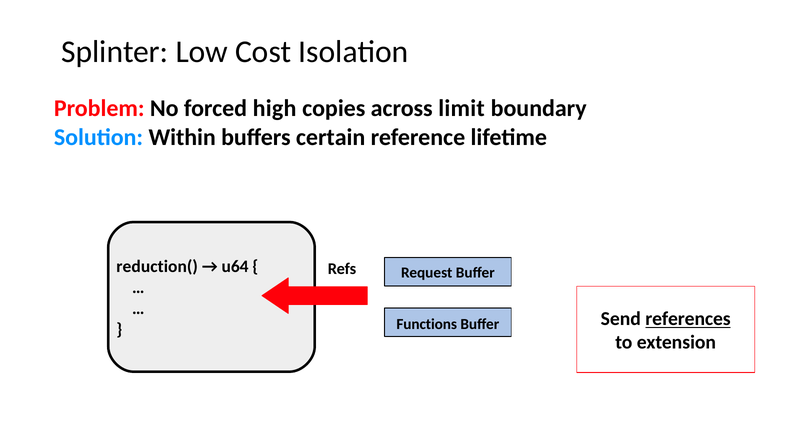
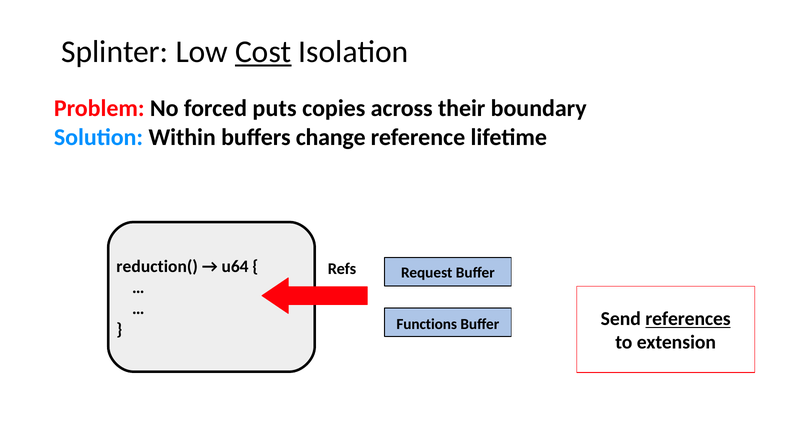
Cost underline: none -> present
high: high -> puts
limit: limit -> their
certain: certain -> change
